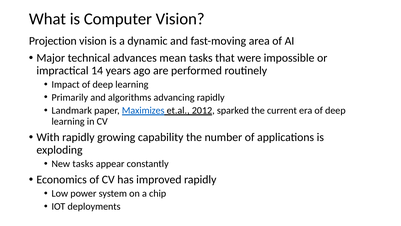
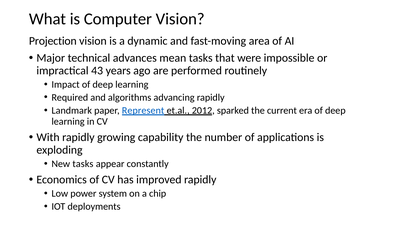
14: 14 -> 43
Primarily: Primarily -> Required
Maximizes: Maximizes -> Represent
